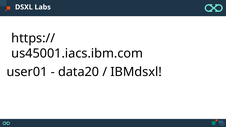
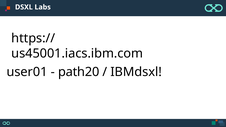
data20: data20 -> path20
